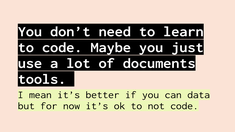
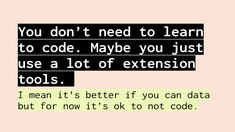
documents: documents -> extension
